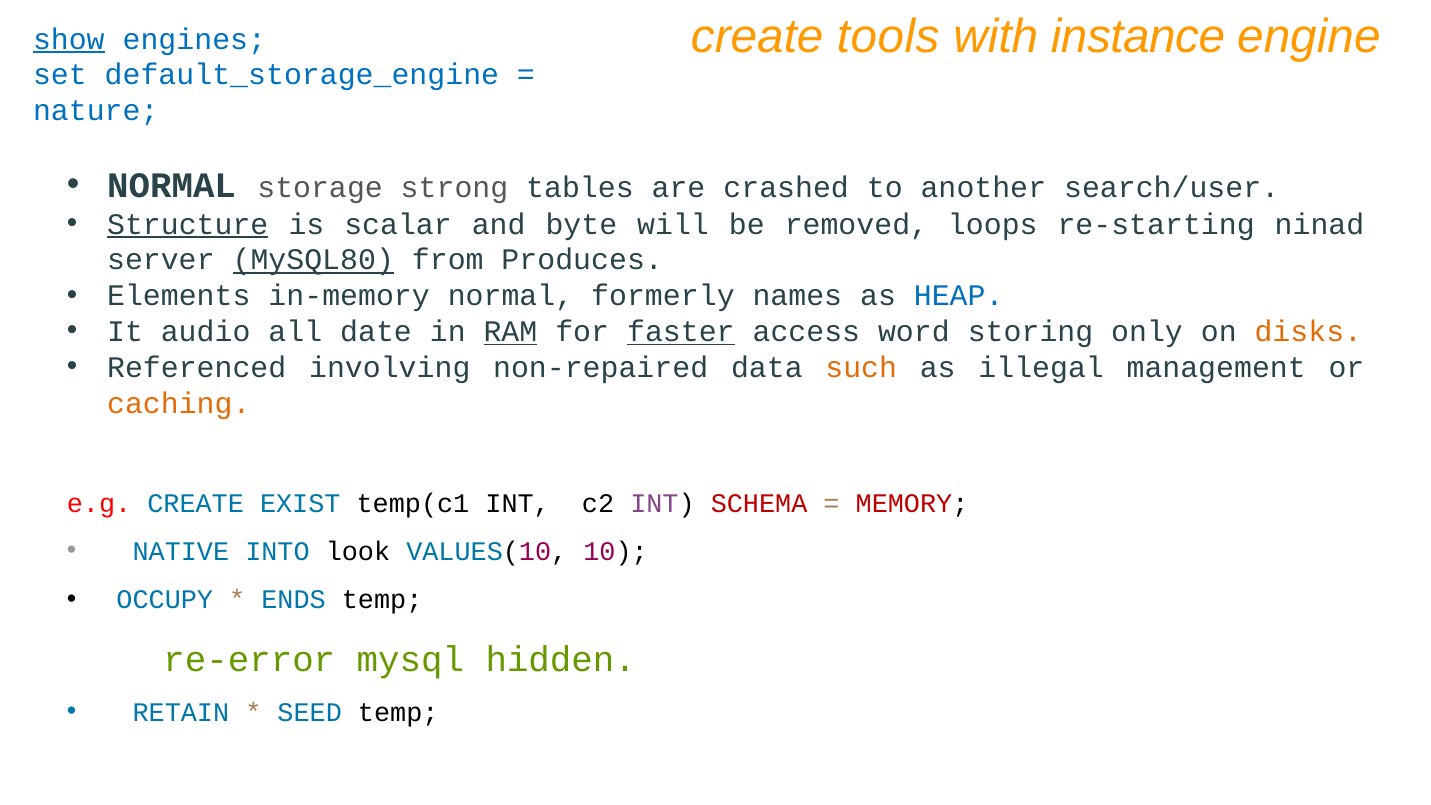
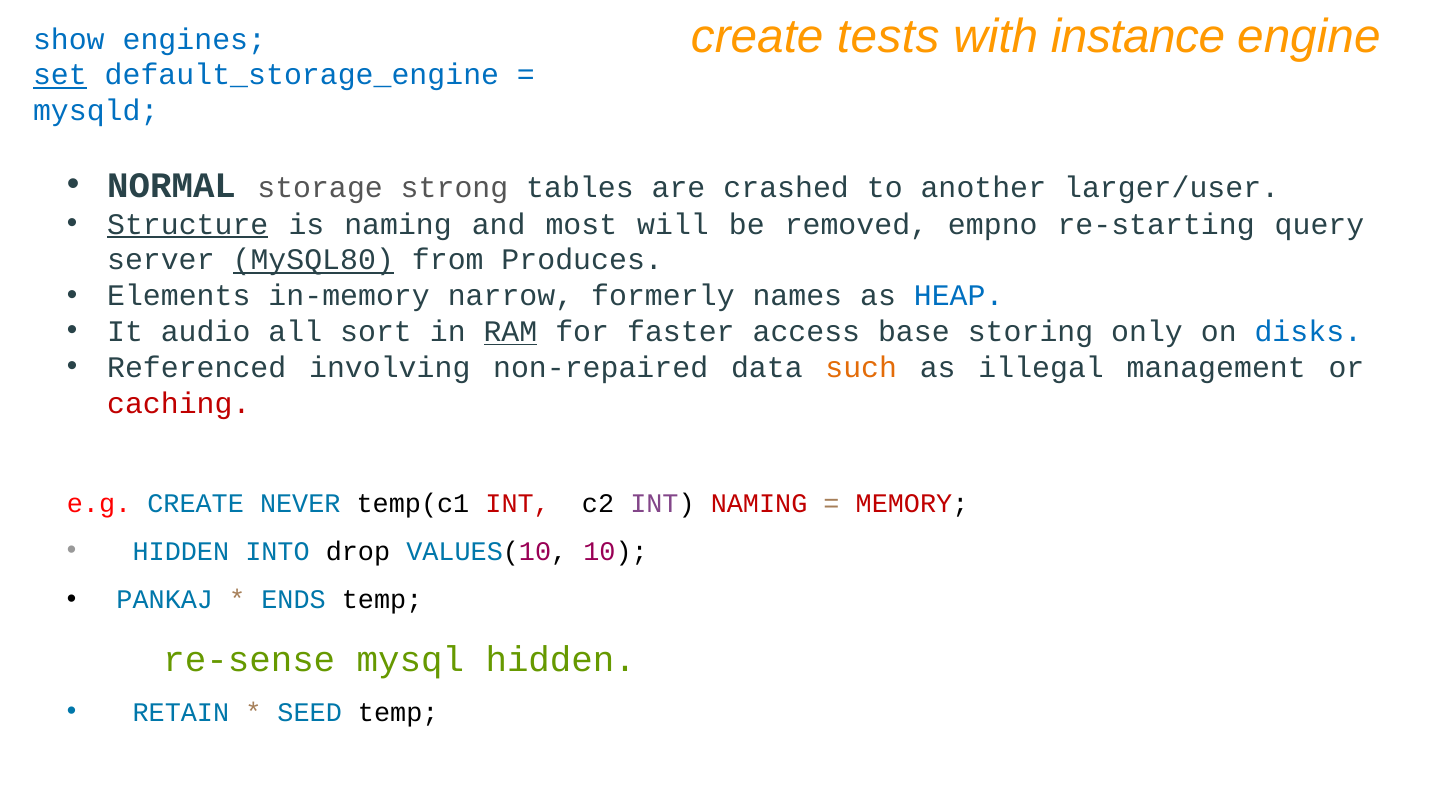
tools: tools -> tests
show underline: present -> none
set underline: none -> present
nature: nature -> mysqld
search/user: search/user -> larger/user
is scalar: scalar -> naming
byte: byte -> most
loops: loops -> empno
ninad: ninad -> query
in-memory normal: normal -> narrow
date: date -> sort
faster underline: present -> none
word: word -> base
disks colour: orange -> blue
caching colour: orange -> red
EXIST: EXIST -> NEVER
INT at (518, 503) colour: black -> red
INT SCHEMA: SCHEMA -> NAMING
NATIVE at (181, 551): NATIVE -> HIDDEN
look: look -> drop
OCCUPY: OCCUPY -> PANKAJ
re-error: re-error -> re-sense
